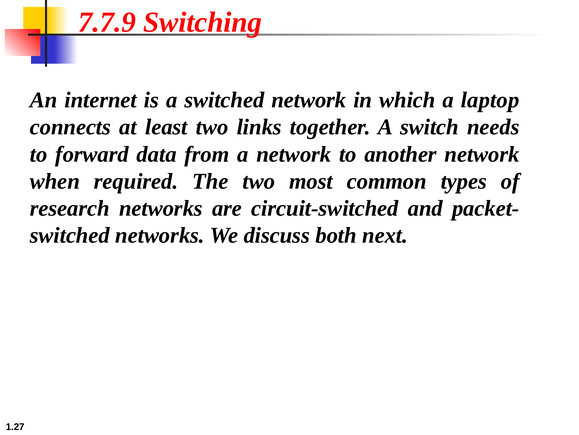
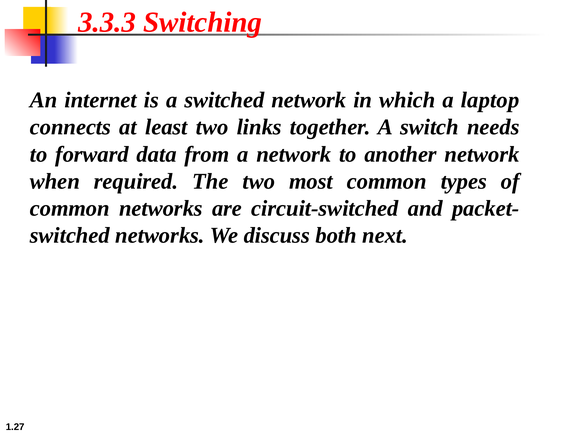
7.7.9: 7.7.9 -> 3.3.3
research at (70, 208): research -> common
